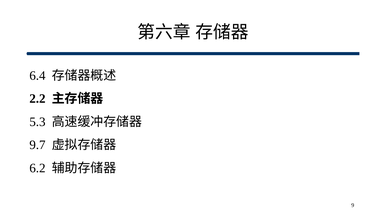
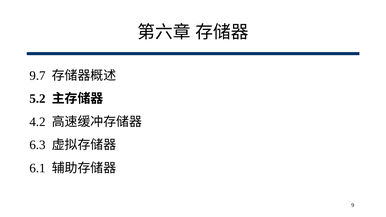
6.4: 6.4 -> 9.7
2.2: 2.2 -> 5.2
5.3: 5.3 -> 4.2
9.7: 9.7 -> 6.3
6.2: 6.2 -> 6.1
